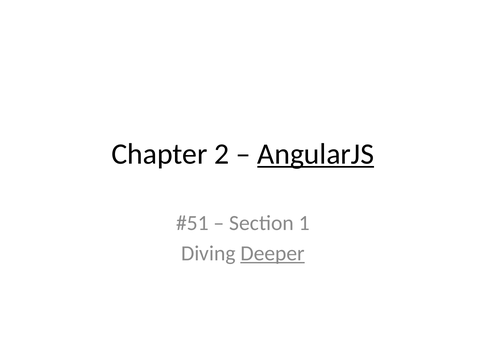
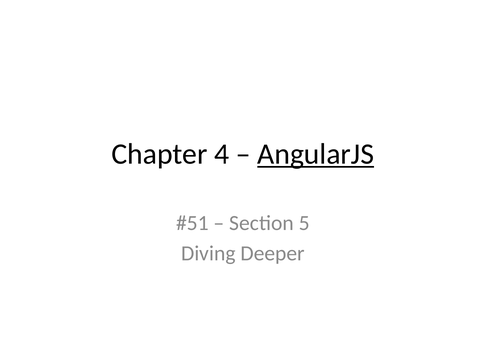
2: 2 -> 4
1: 1 -> 5
Deeper underline: present -> none
